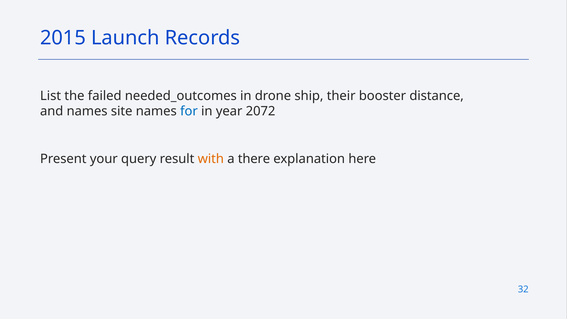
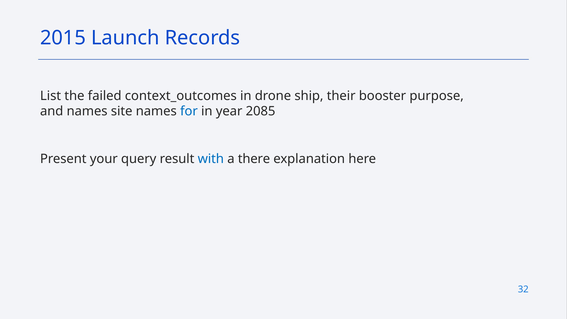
needed_outcomes: needed_outcomes -> context_outcomes
distance: distance -> purpose
2072: 2072 -> 2085
with colour: orange -> blue
